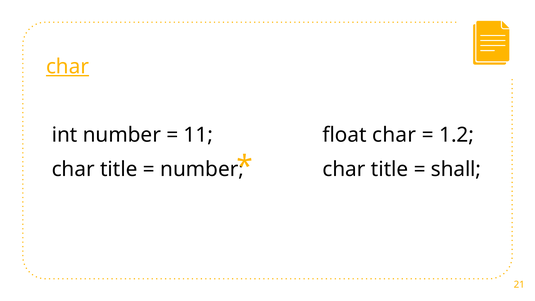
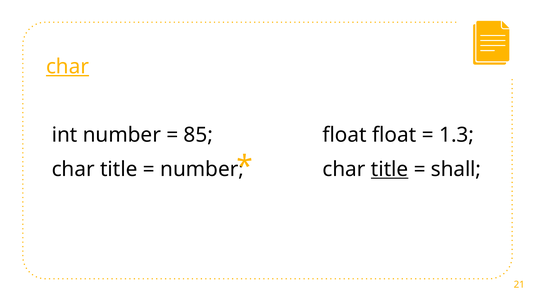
11: 11 -> 85
float char: char -> float
1.2: 1.2 -> 1.3
title at (390, 169) underline: none -> present
